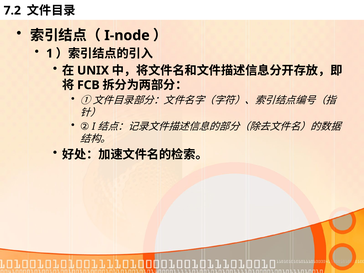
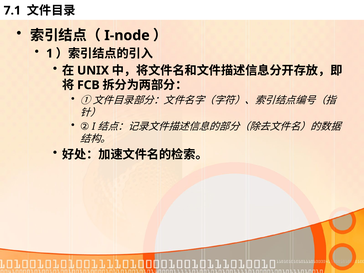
7.2: 7.2 -> 7.1
